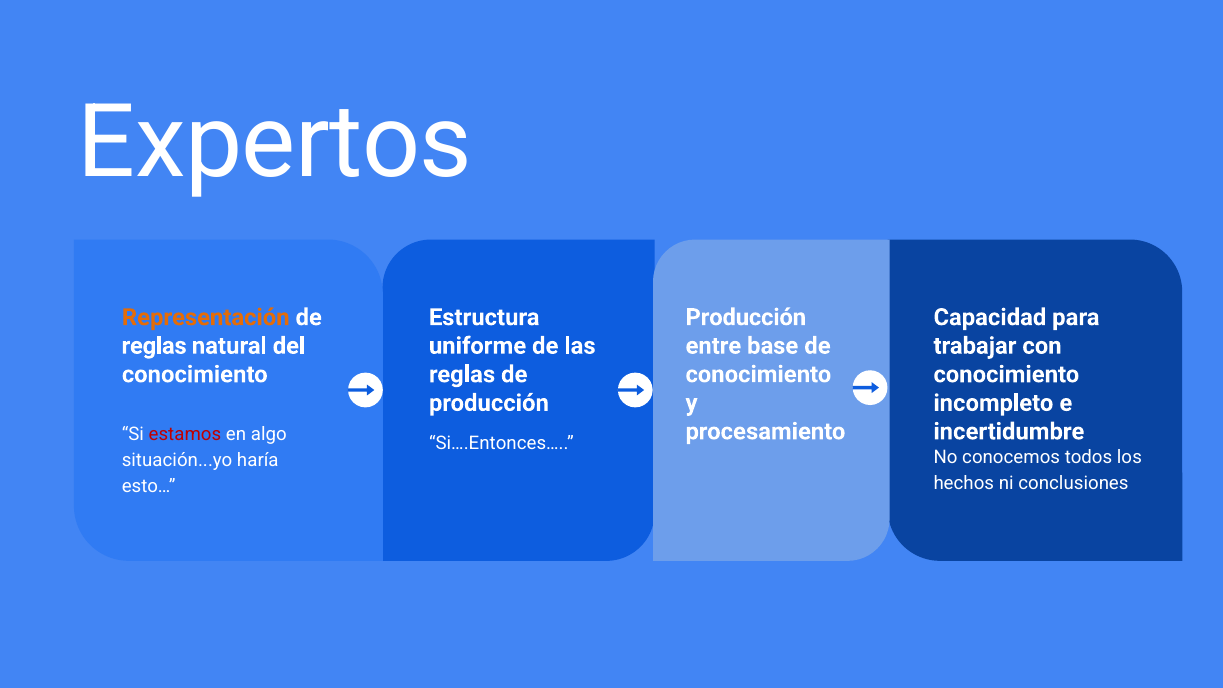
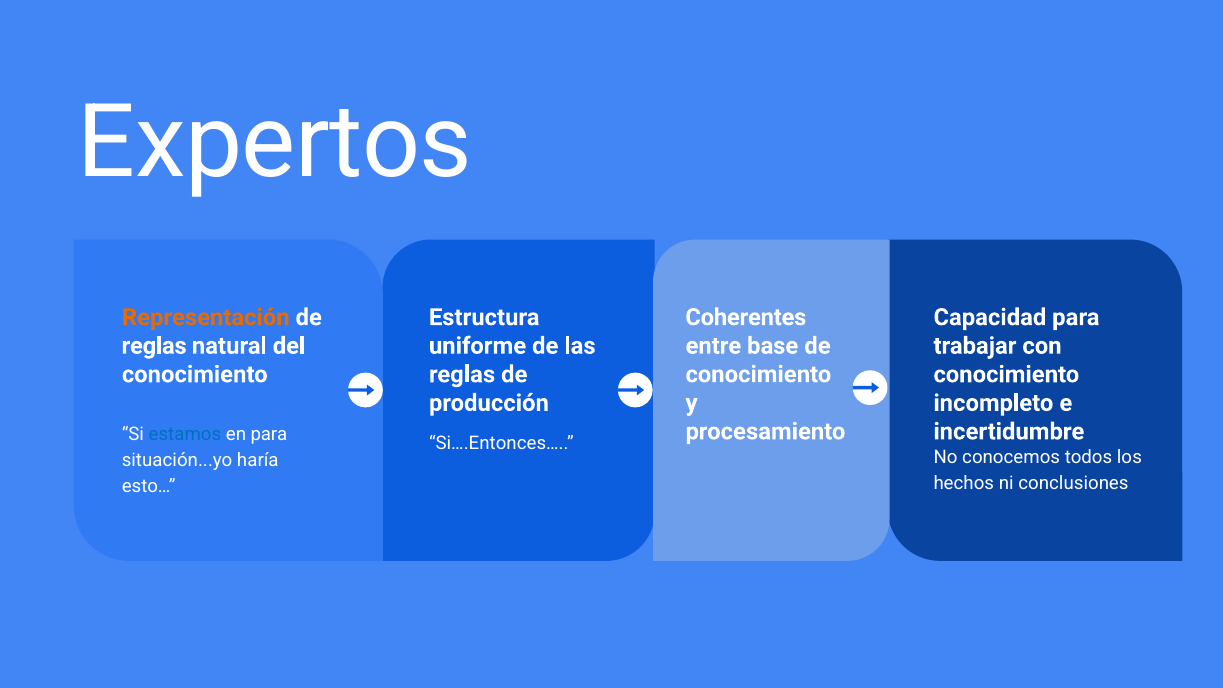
Producción at (746, 317): Producción -> Coherentes
estamos colour: red -> blue
en algo: algo -> para
